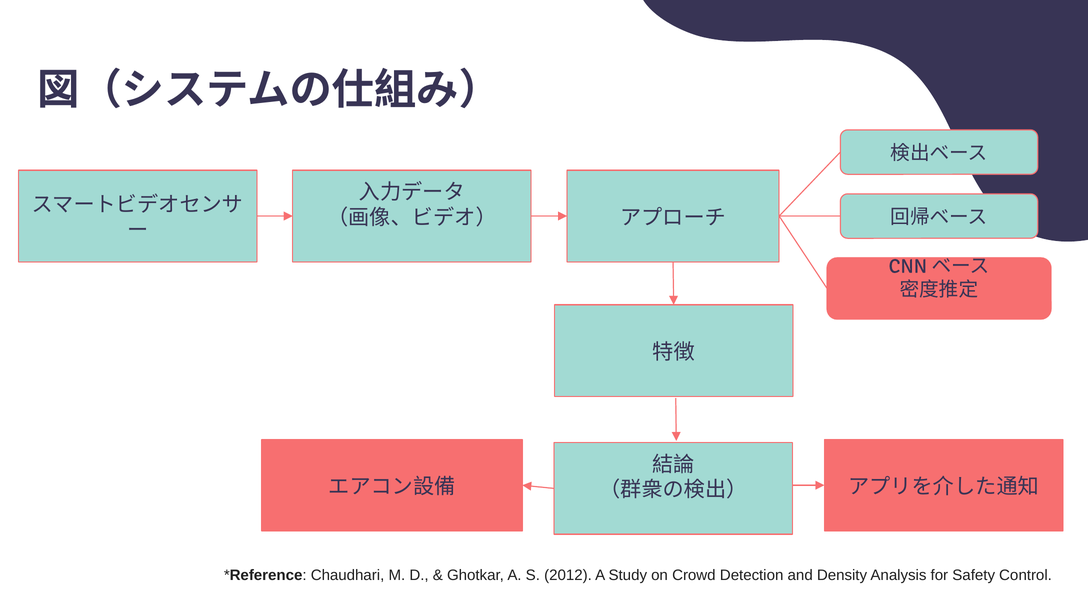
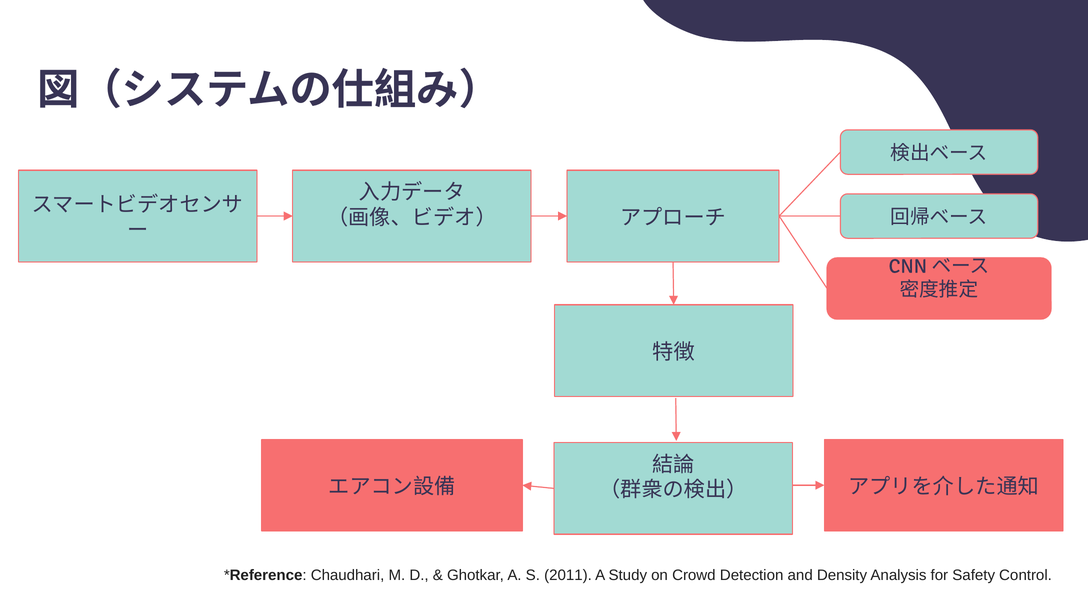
2012: 2012 -> 2011
